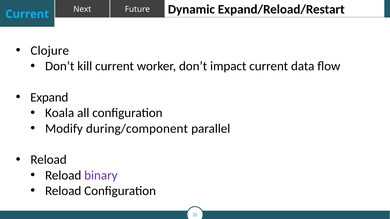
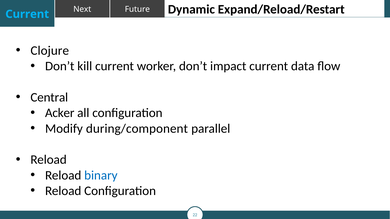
Expand: Expand -> Central
Koala: Koala -> Acker
binary colour: purple -> blue
